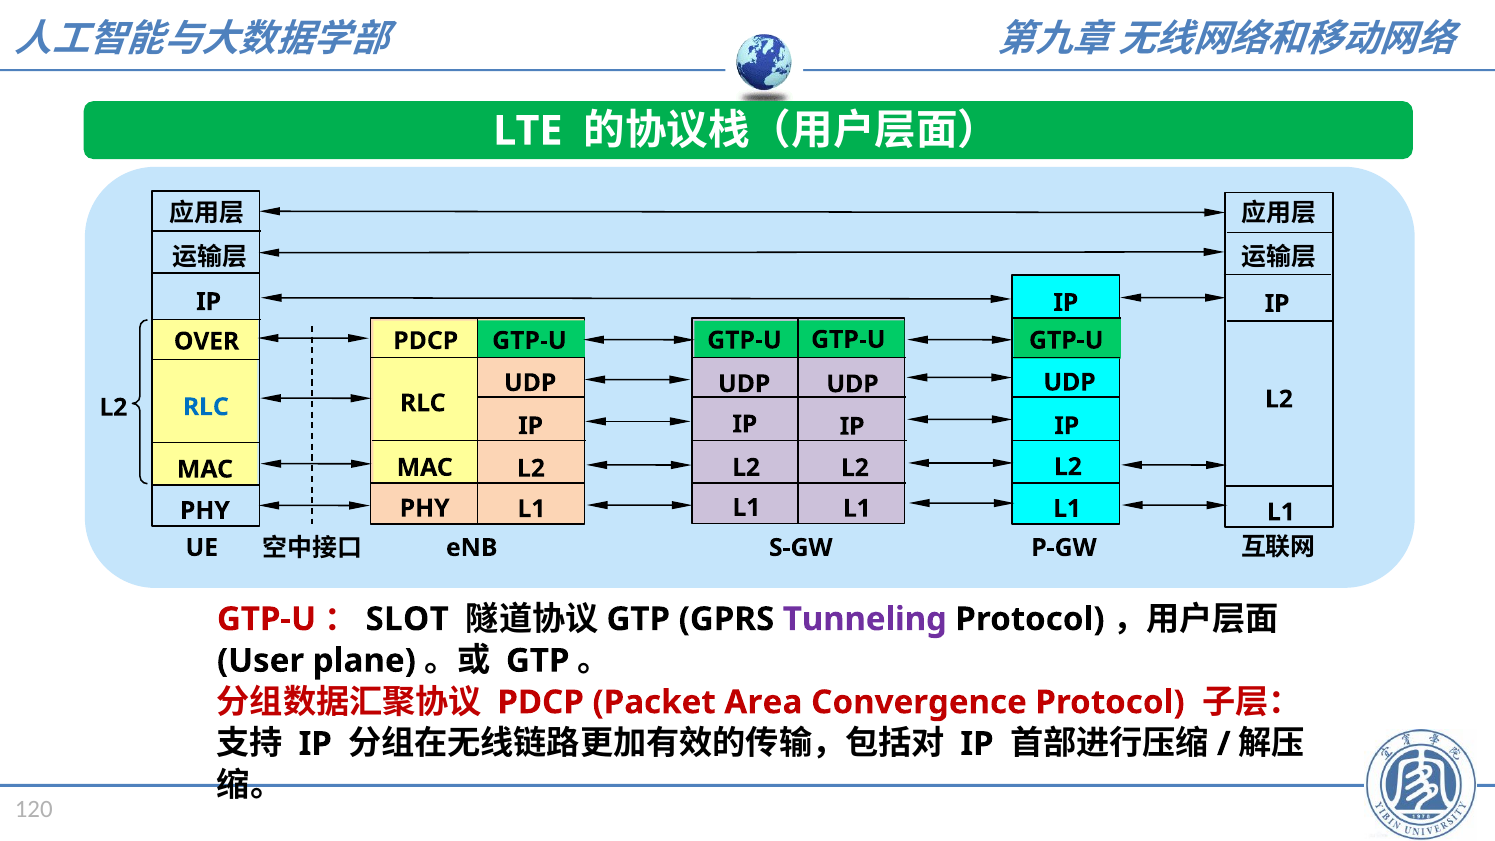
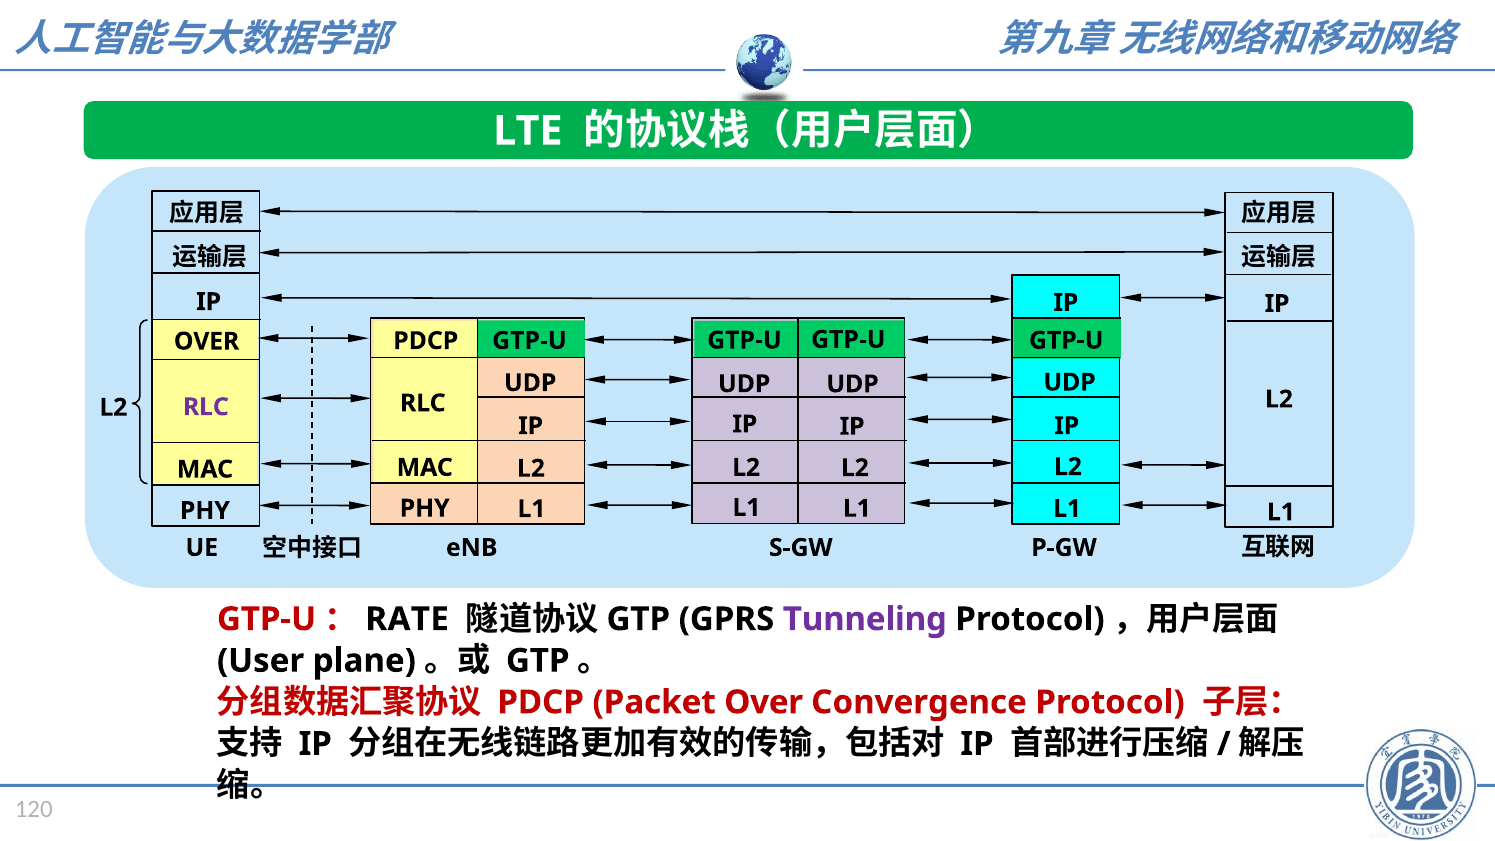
RLC at (206, 407) colour: blue -> purple
SLOT: SLOT -> RATE
Packet Area: Area -> Over
